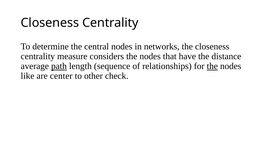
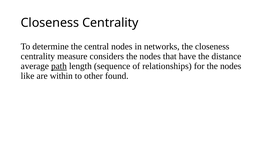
the at (212, 66) underline: present -> none
center: center -> within
check: check -> found
